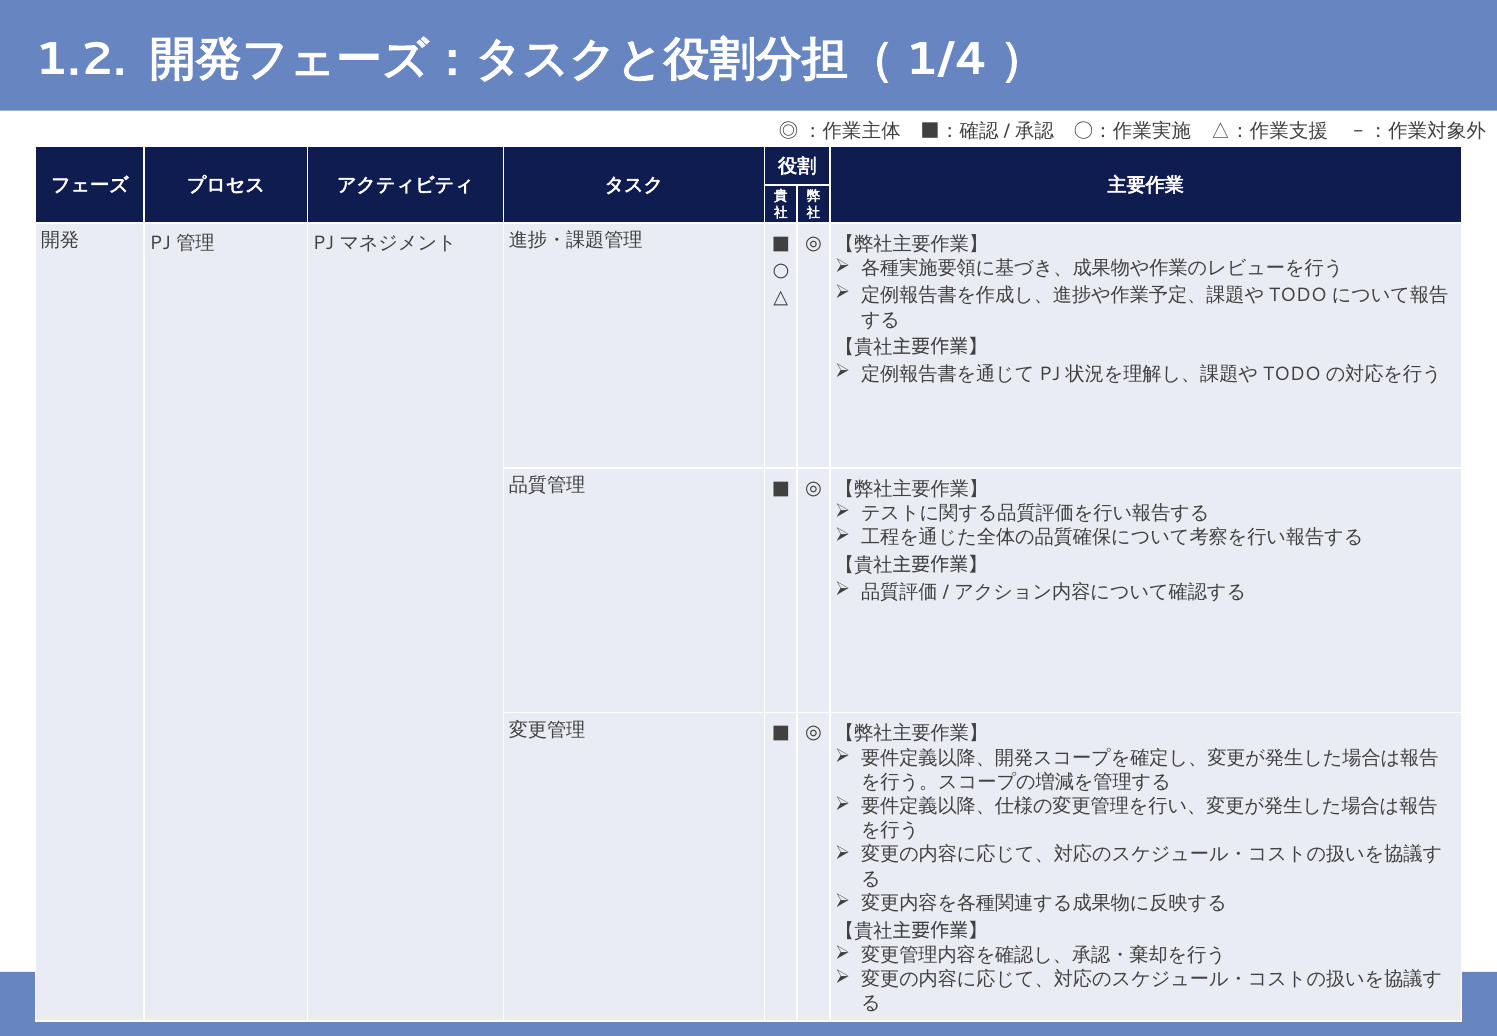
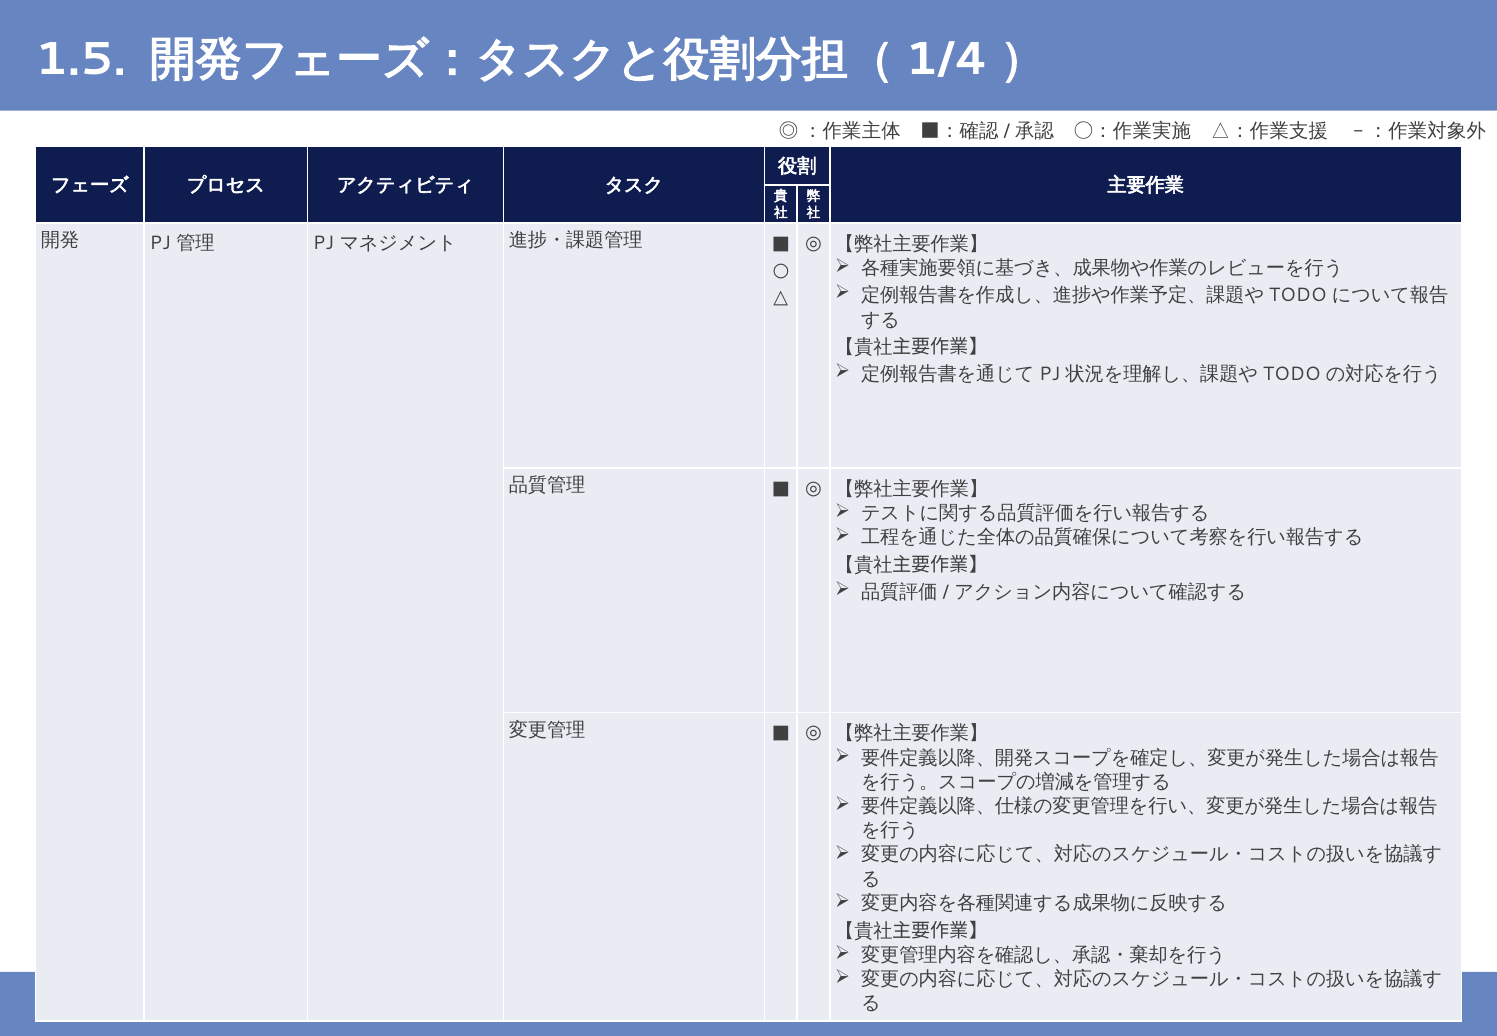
1.2: 1.2 -> 1.5
